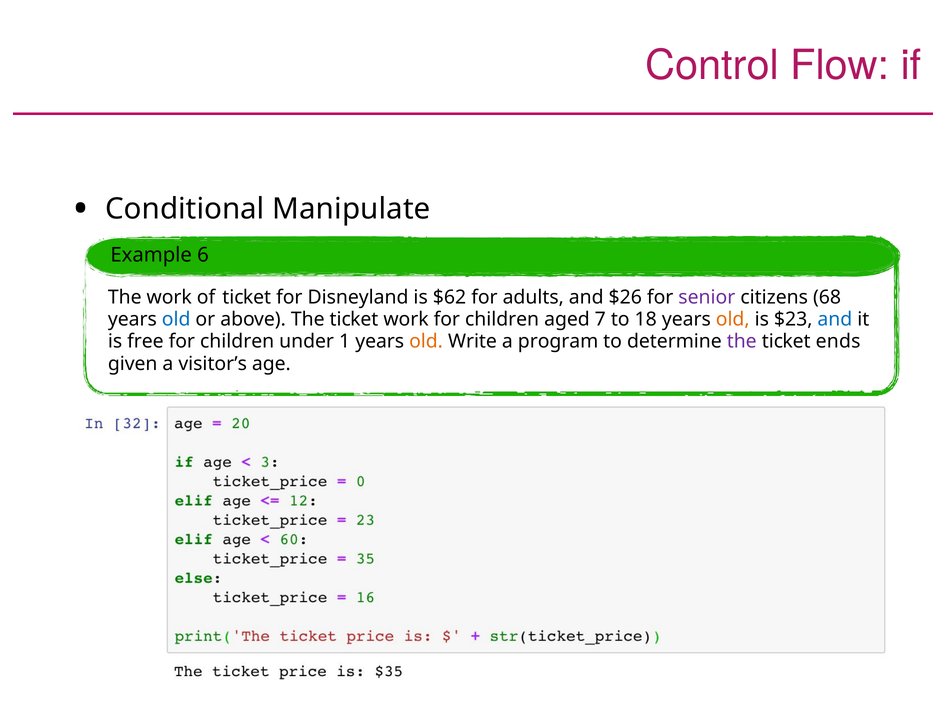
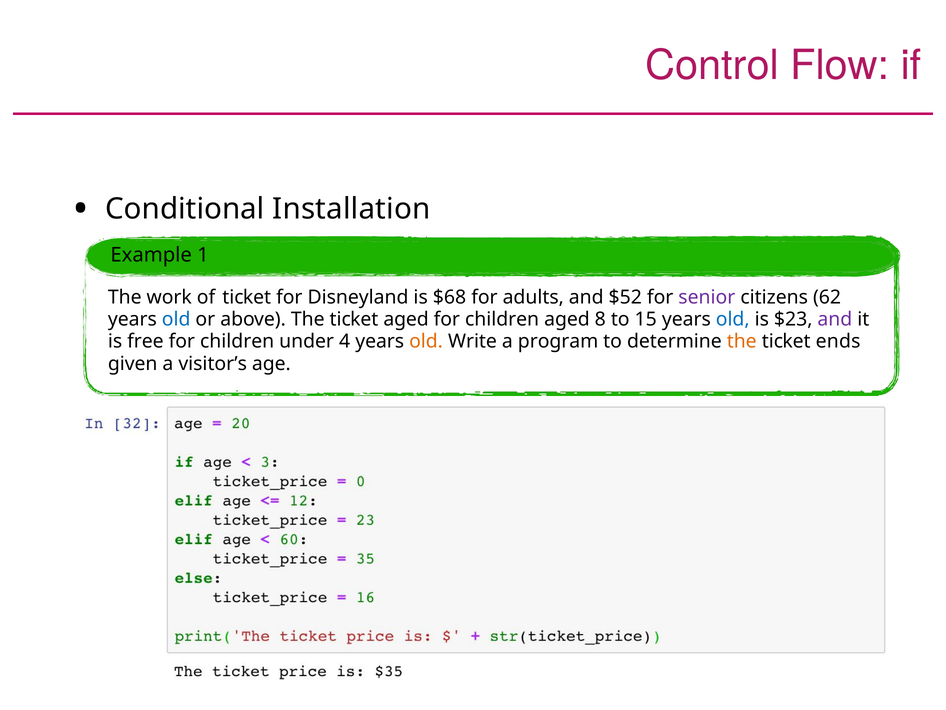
Manipulate: Manipulate -> Installation
6: 6 -> 1
$62: $62 -> $68
$26: $26 -> $52
68: 68 -> 62
ticket work: work -> aged
7: 7 -> 8
18: 18 -> 15
old at (733, 319) colour: orange -> blue
and at (835, 319) colour: blue -> purple
1: 1 -> 4
the at (742, 341) colour: purple -> orange
